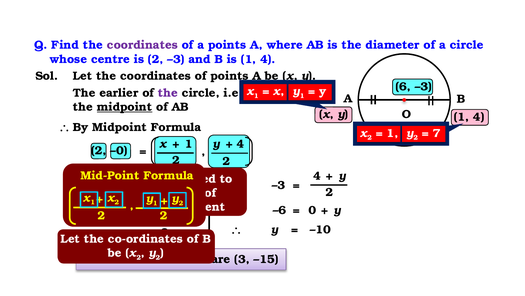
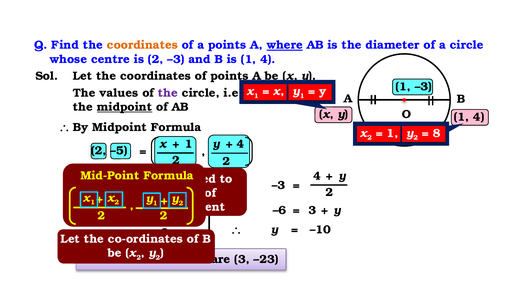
coordinates at (142, 45) colour: purple -> orange
where underline: none -> present
6 at (403, 86): 6 -> 1
earlier: earlier -> values
7: 7 -> 8
–0: –0 -> –5
0 at (312, 210): 0 -> 3
–15: –15 -> –23
